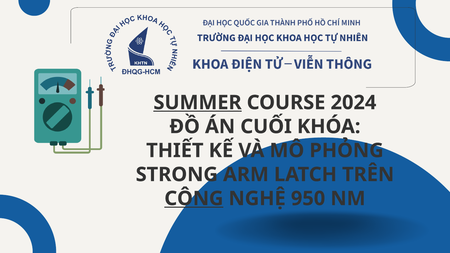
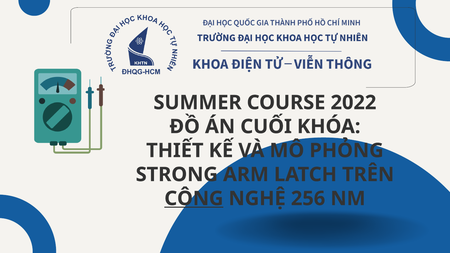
SUMMER underline: present -> none
2024: 2024 -> 2022
950: 950 -> 256
